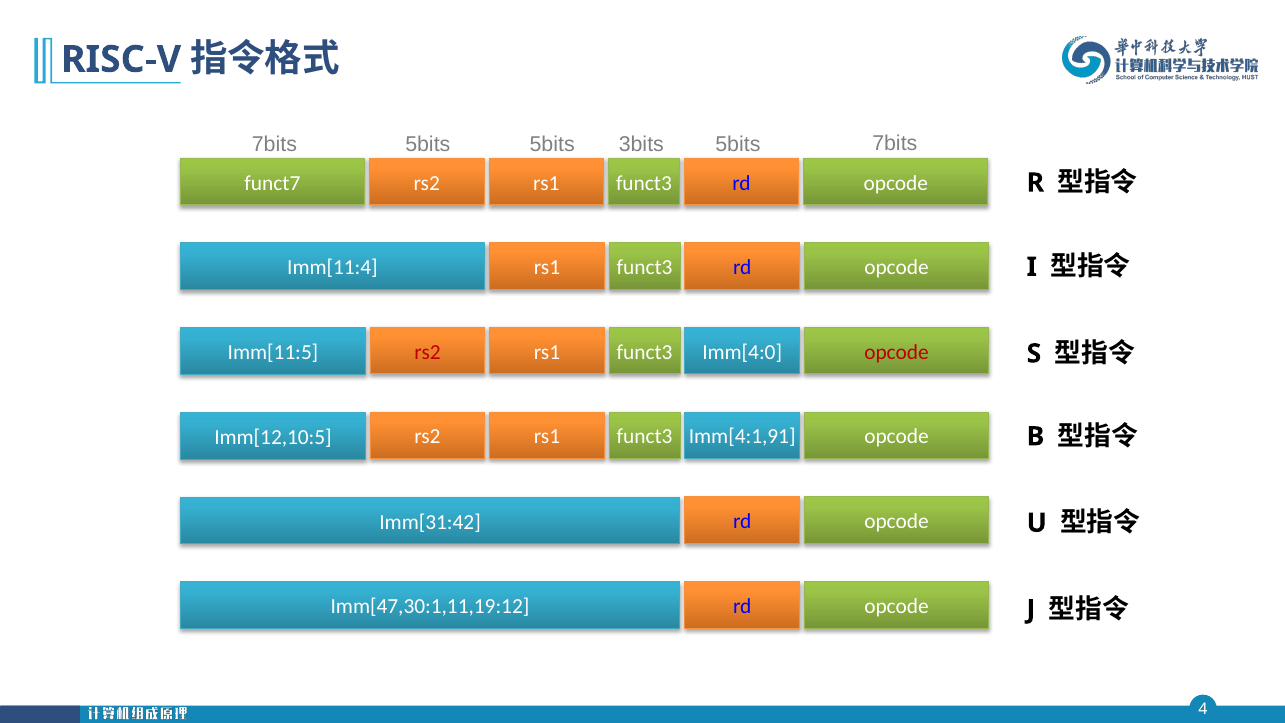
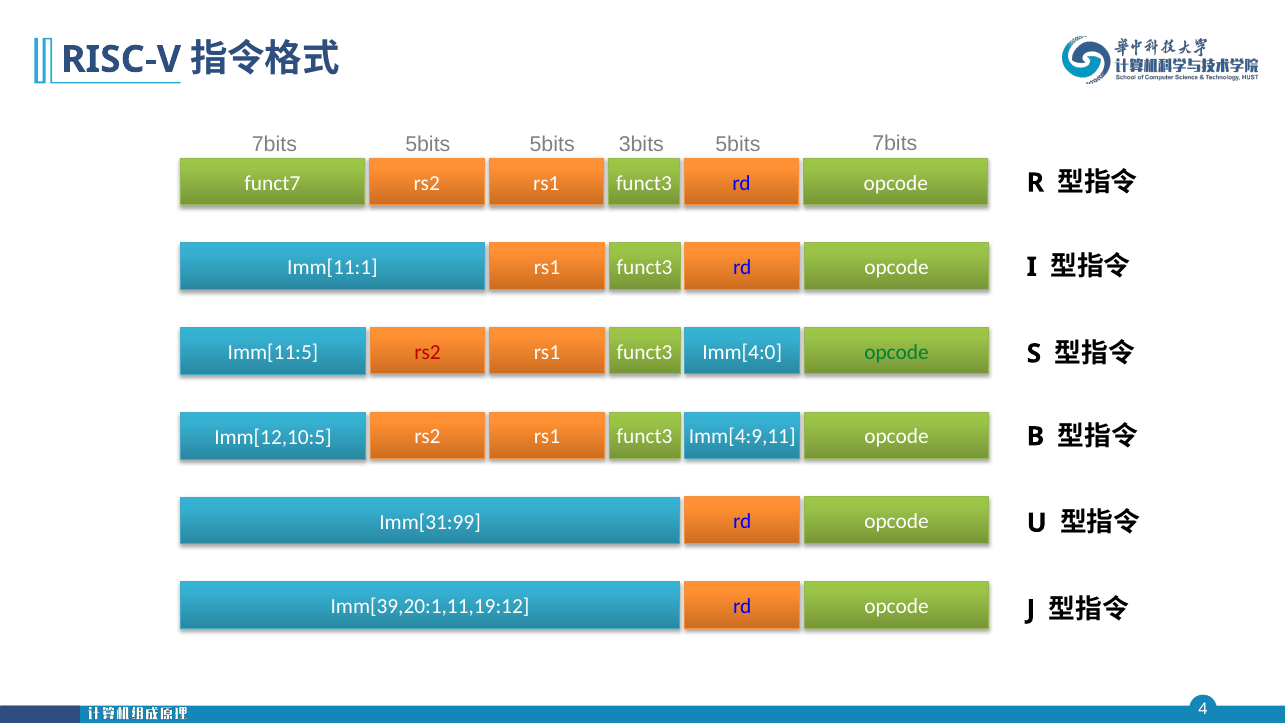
Imm[11:4: Imm[11:4 -> Imm[11:1
opcode at (896, 352) colour: red -> green
Imm[4:1,91: Imm[4:1,91 -> Imm[4:9,11
Imm[31:42: Imm[31:42 -> Imm[31:99
Imm[47,30:1,11,19:12: Imm[47,30:1,11,19:12 -> Imm[39,20:1,11,19:12
